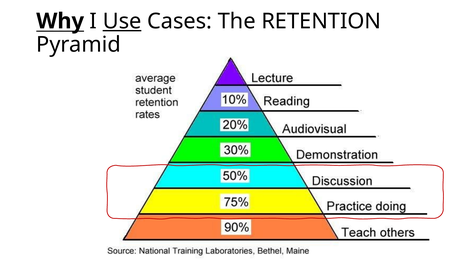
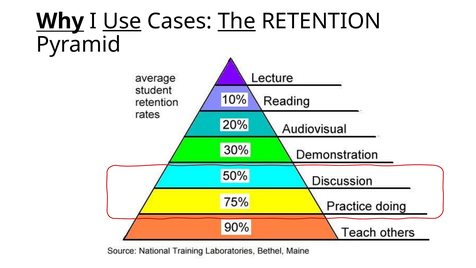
The underline: none -> present
